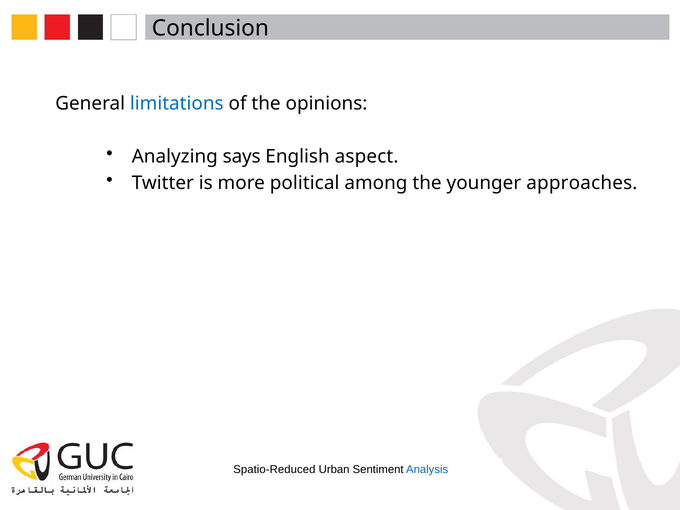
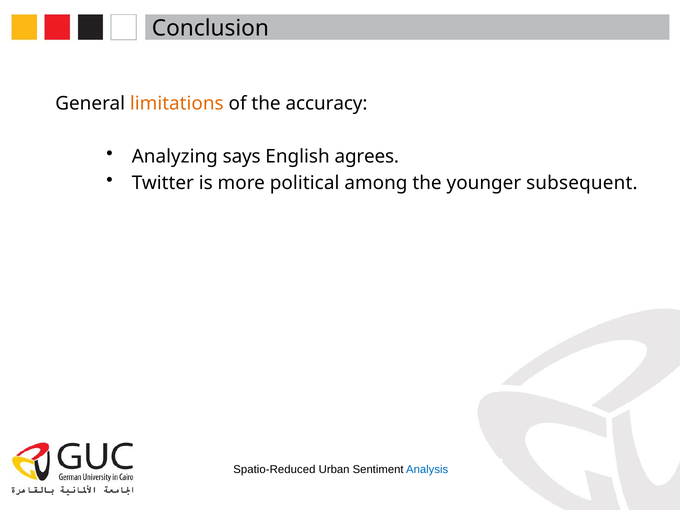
limitations colour: blue -> orange
opinions: opinions -> accuracy
aspect: aspect -> agrees
approaches: approaches -> subsequent
